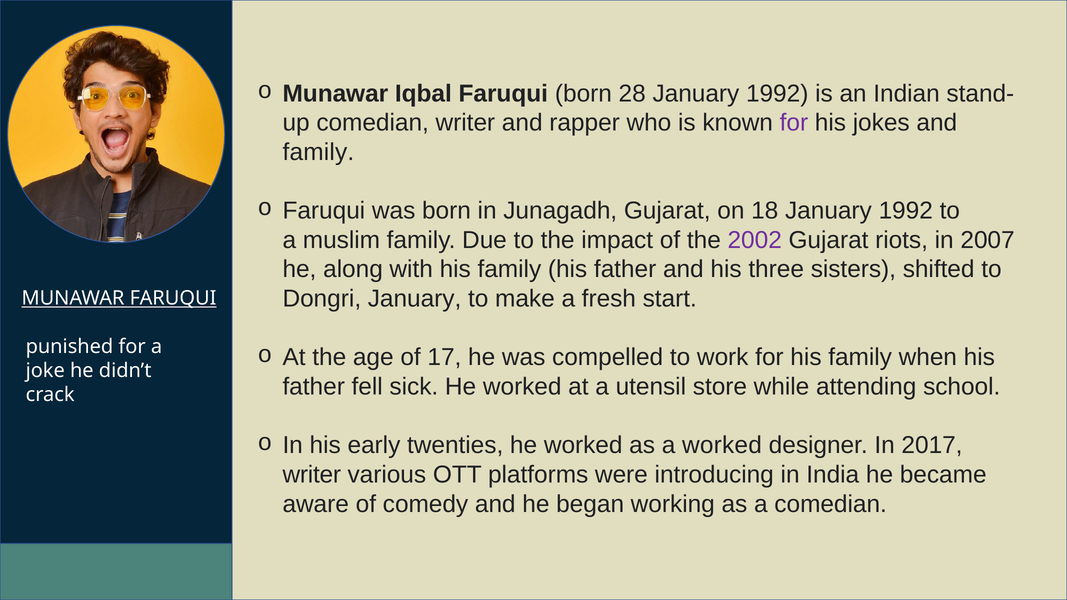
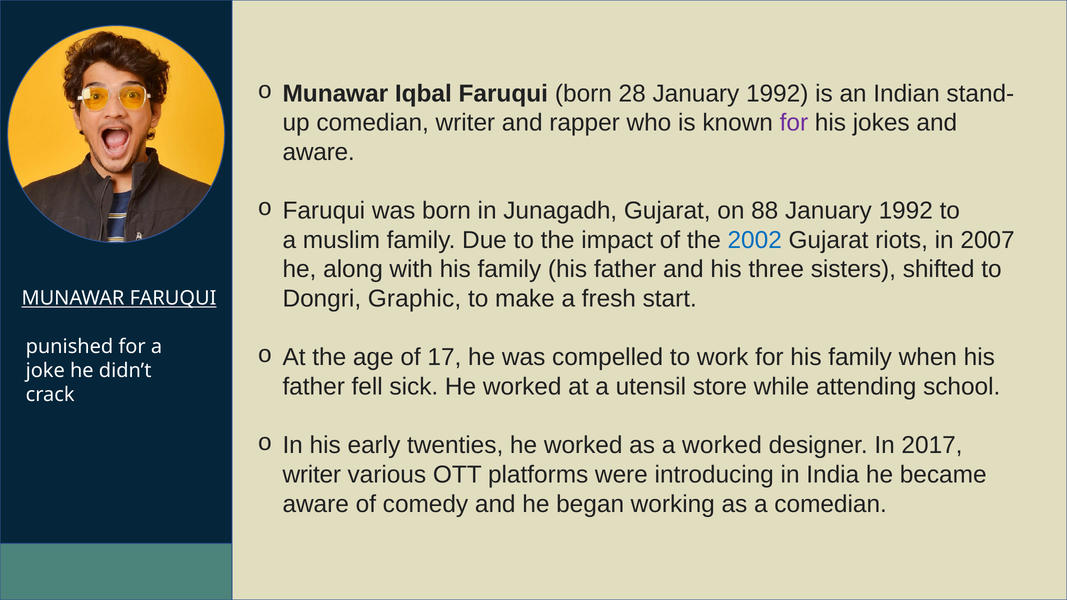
family at (318, 152): family -> aware
18: 18 -> 88
2002 colour: purple -> blue
Dongri January: January -> Graphic
